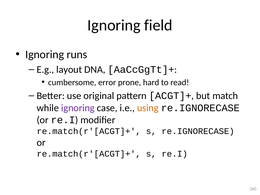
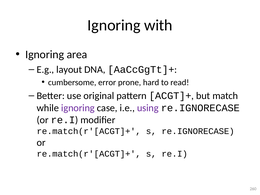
field: field -> with
runs: runs -> area
using colour: orange -> purple
